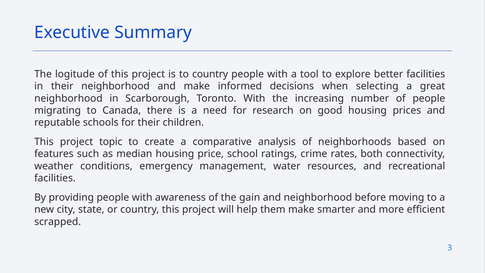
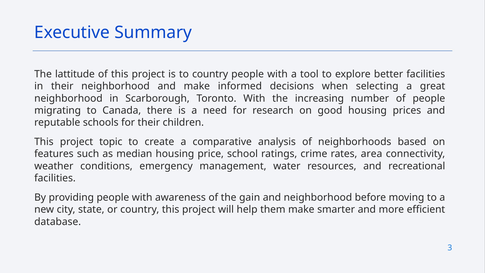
logitude: logitude -> lattitude
both: both -> area
scrapped: scrapped -> database
